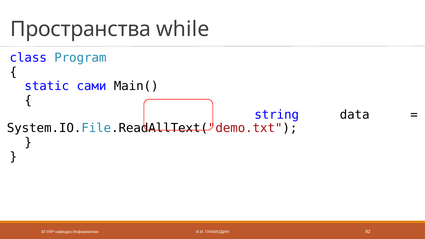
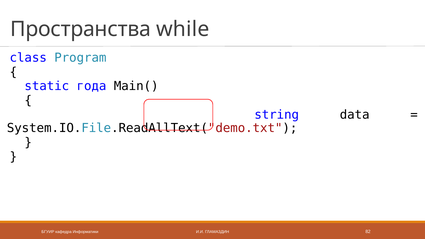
сами: сами -> года
